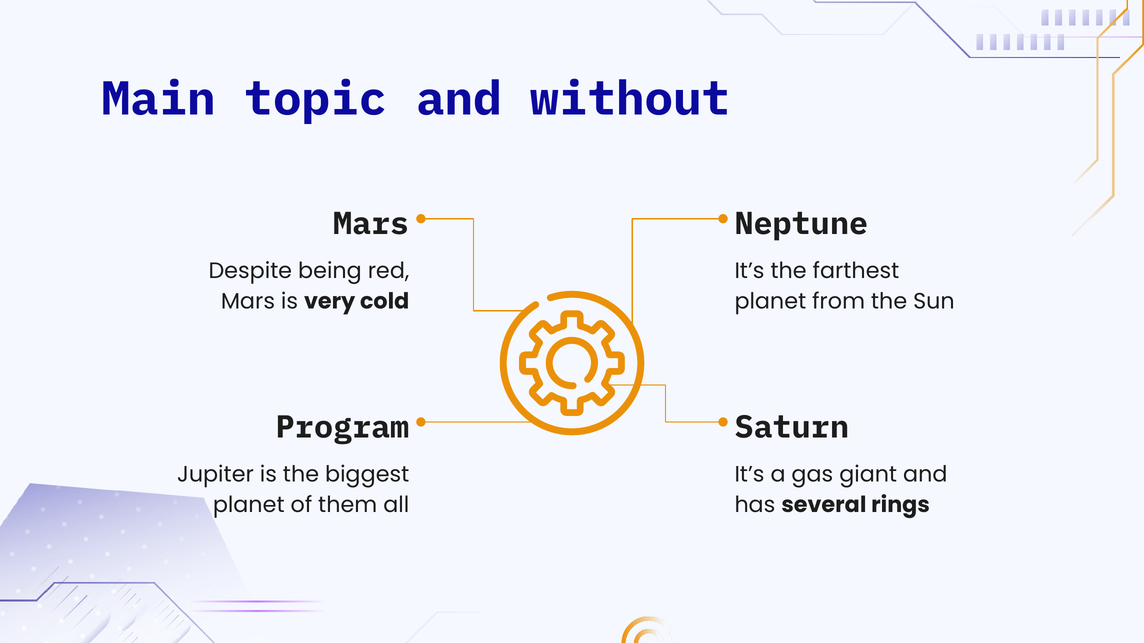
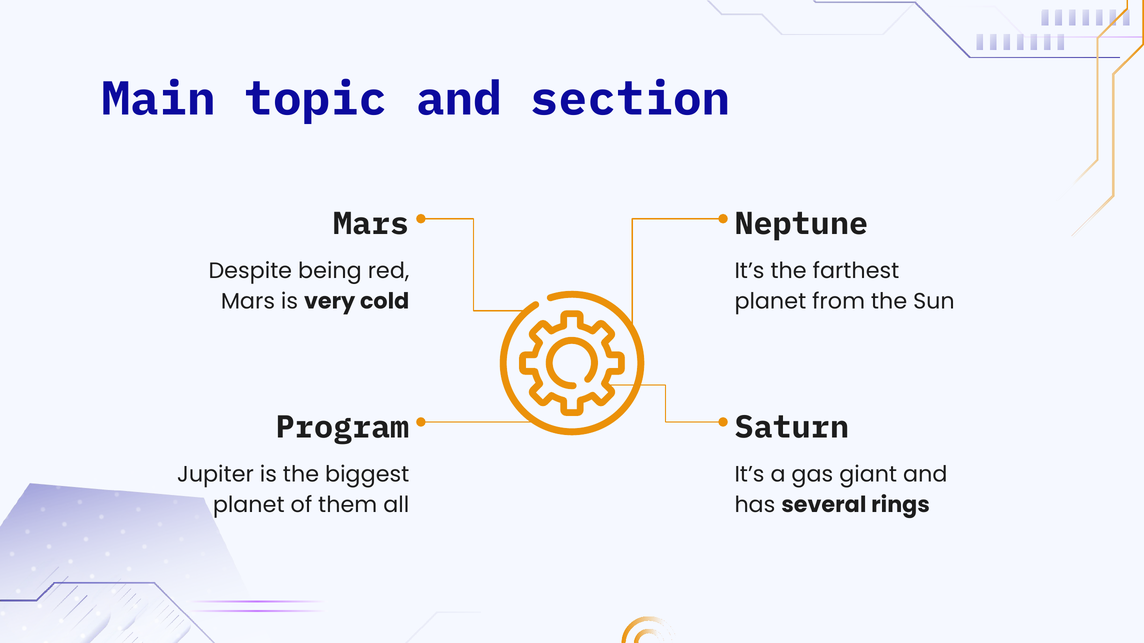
without: without -> section
